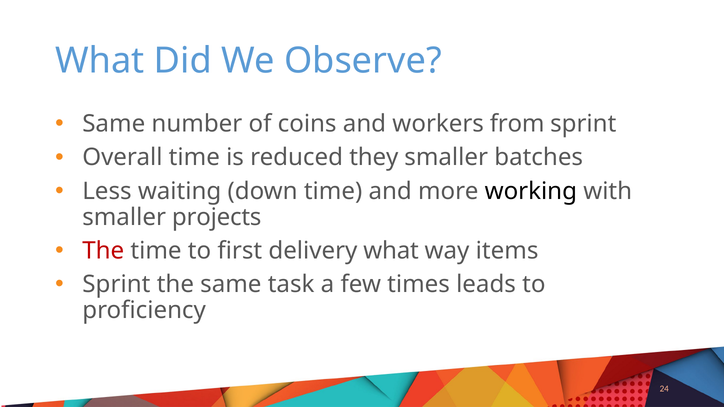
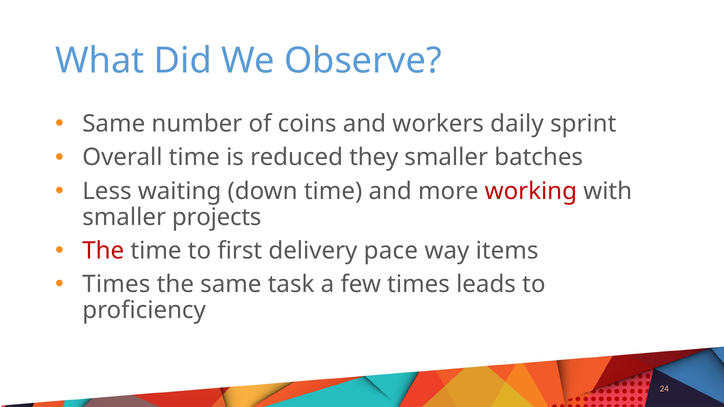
from: from -> daily
working colour: black -> red
delivery what: what -> pace
Sprint at (116, 284): Sprint -> Times
